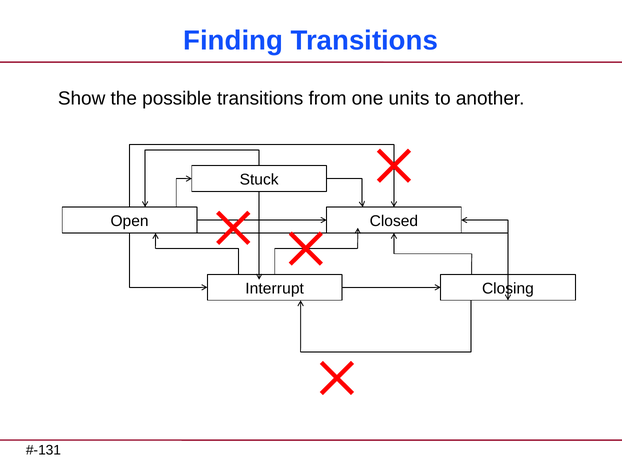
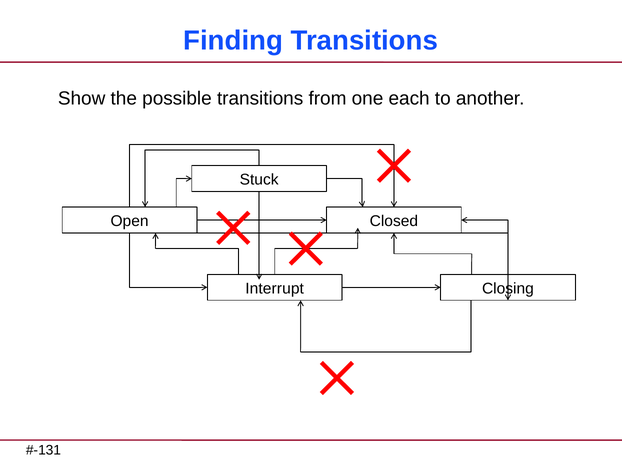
units: units -> each
